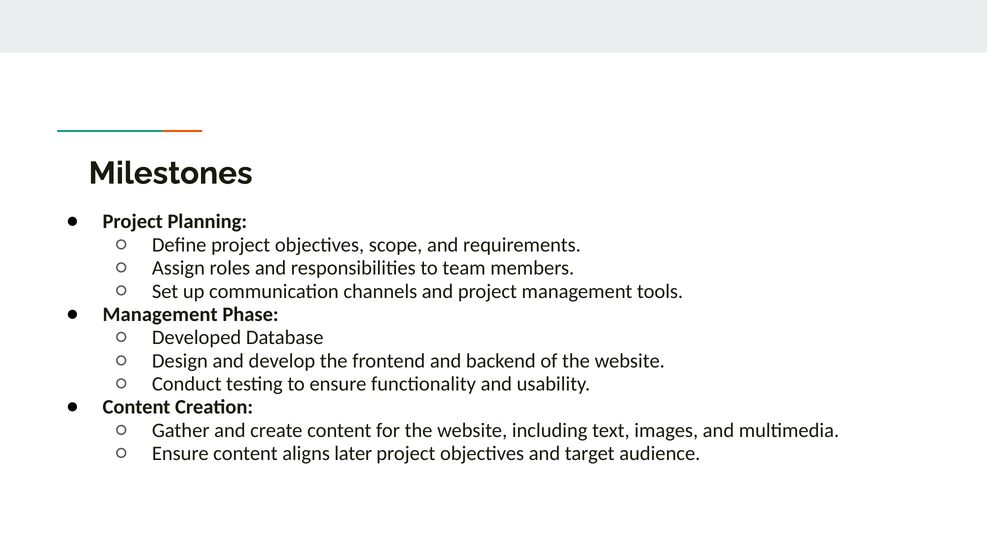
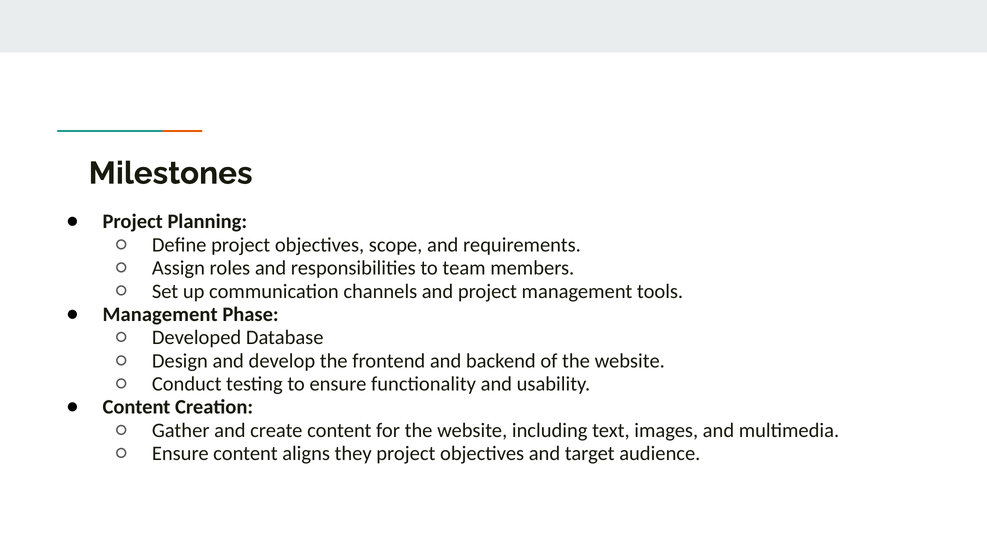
later: later -> they
